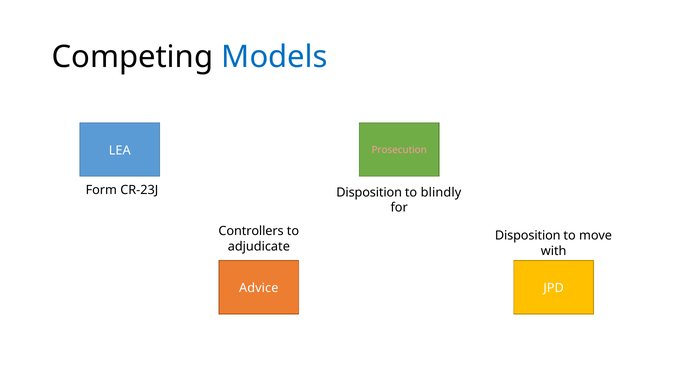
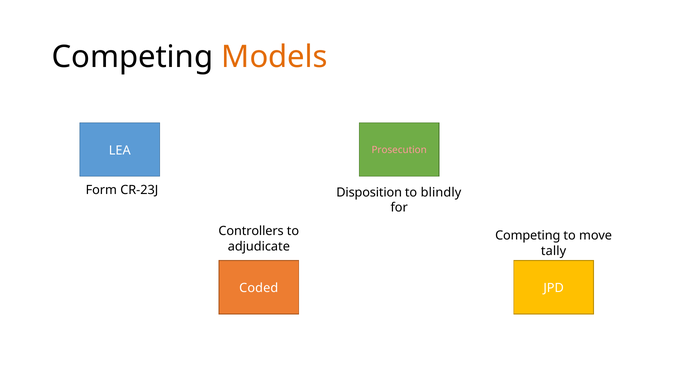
Models colour: blue -> orange
Disposition at (528, 236): Disposition -> Competing
with: with -> tally
Advice: Advice -> Coded
